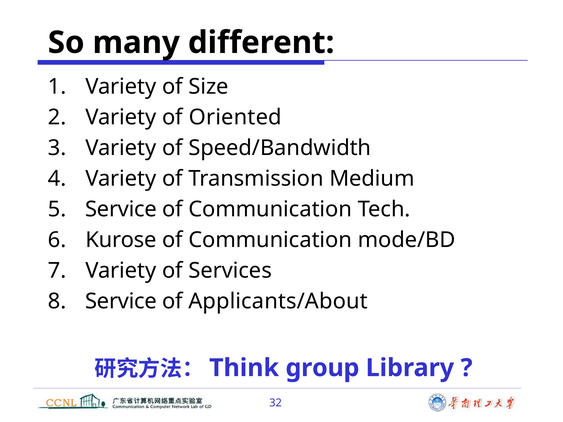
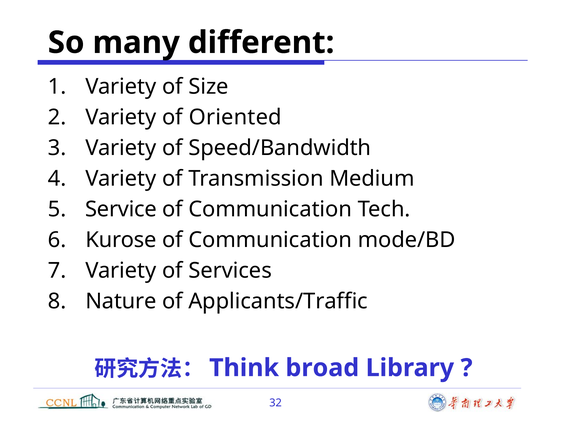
Service at (121, 302): Service -> Nature
Applicants/About: Applicants/About -> Applicants/Traffic
group: group -> broad
